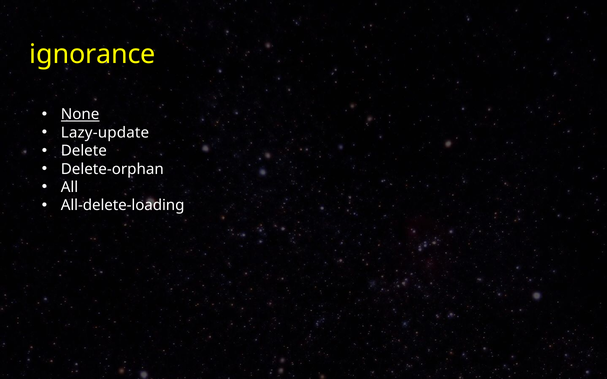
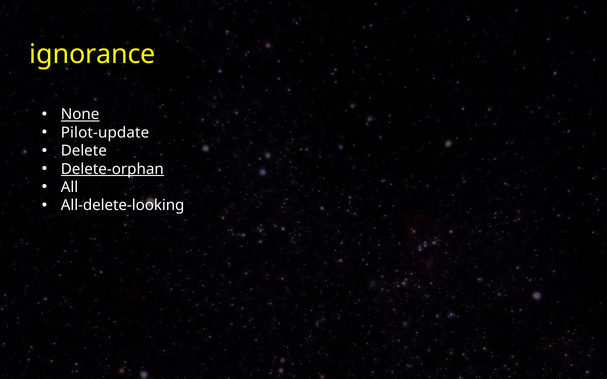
Lazy-update: Lazy-update -> Pilot-update
Delete-orphan underline: none -> present
All-delete-loading: All-delete-loading -> All-delete-looking
